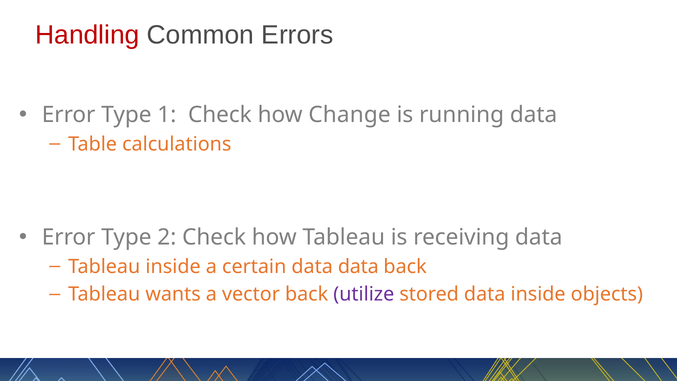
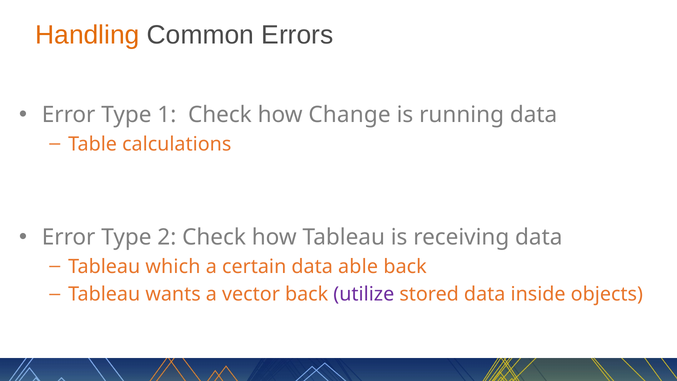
Handling colour: red -> orange
Tableau inside: inside -> which
data data: data -> able
